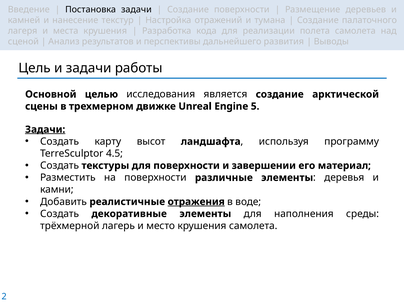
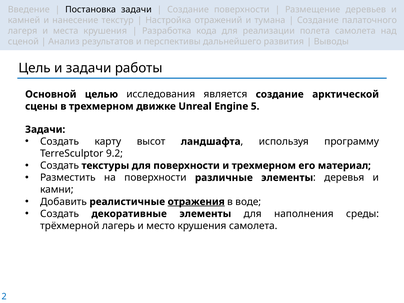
Задачи at (45, 130) underline: present -> none
4.5: 4.5 -> 9.2
и завершении: завершении -> трехмерном
